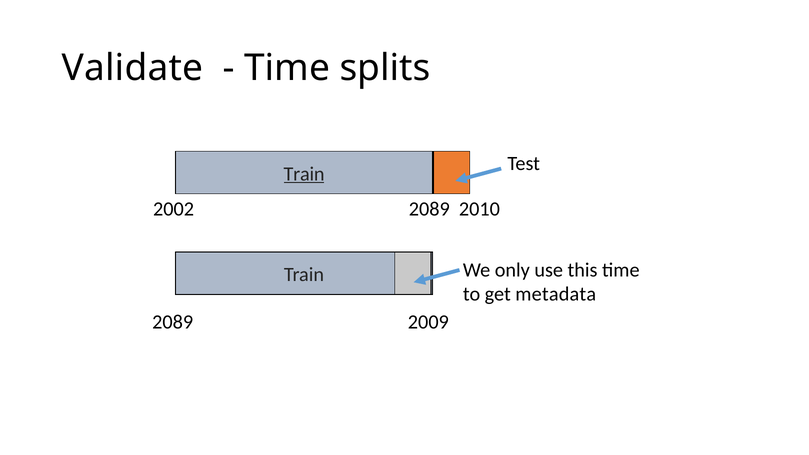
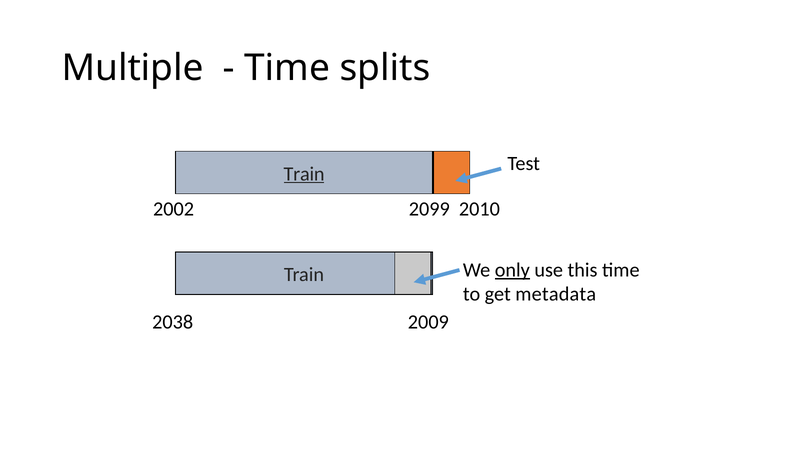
Validate: Validate -> Multiple
2002 2089: 2089 -> 2099
only underline: none -> present
2089 at (173, 322): 2089 -> 2038
